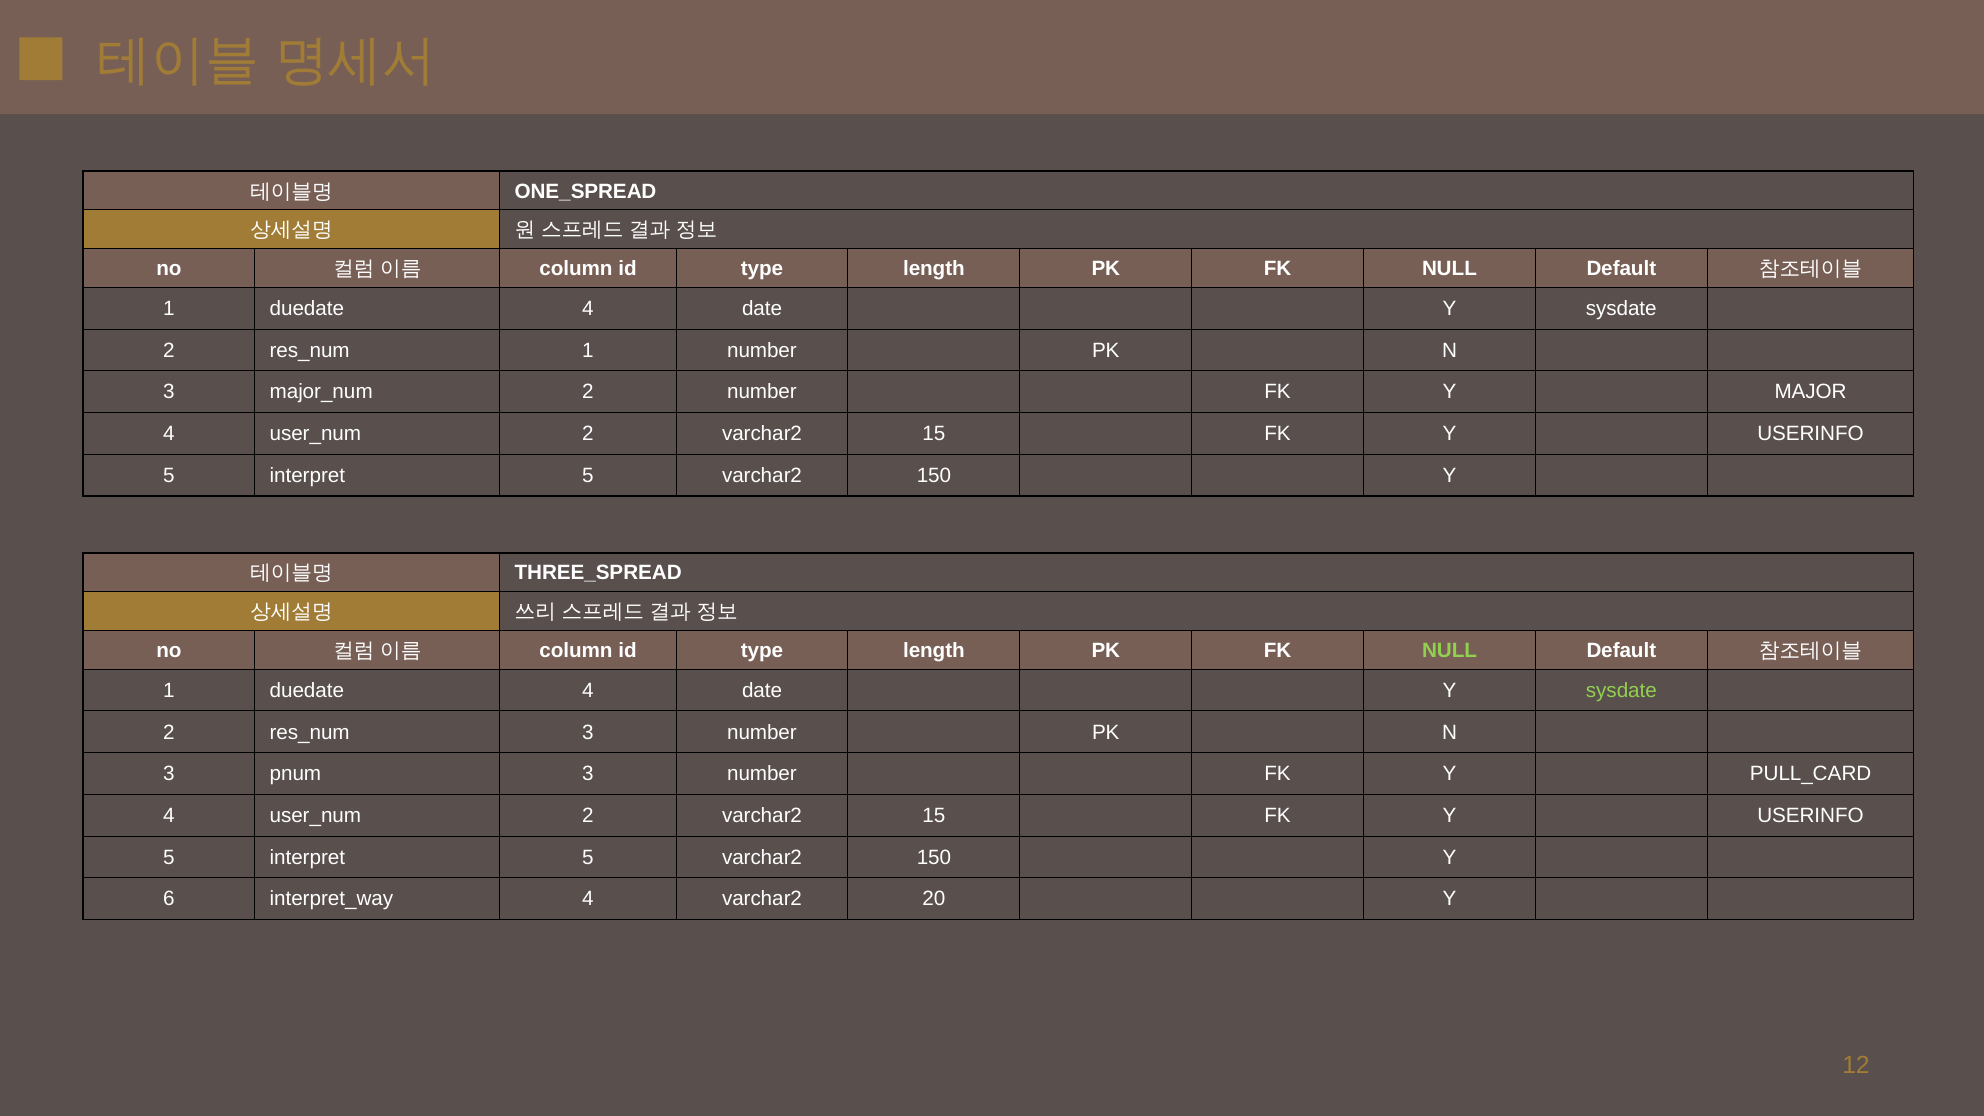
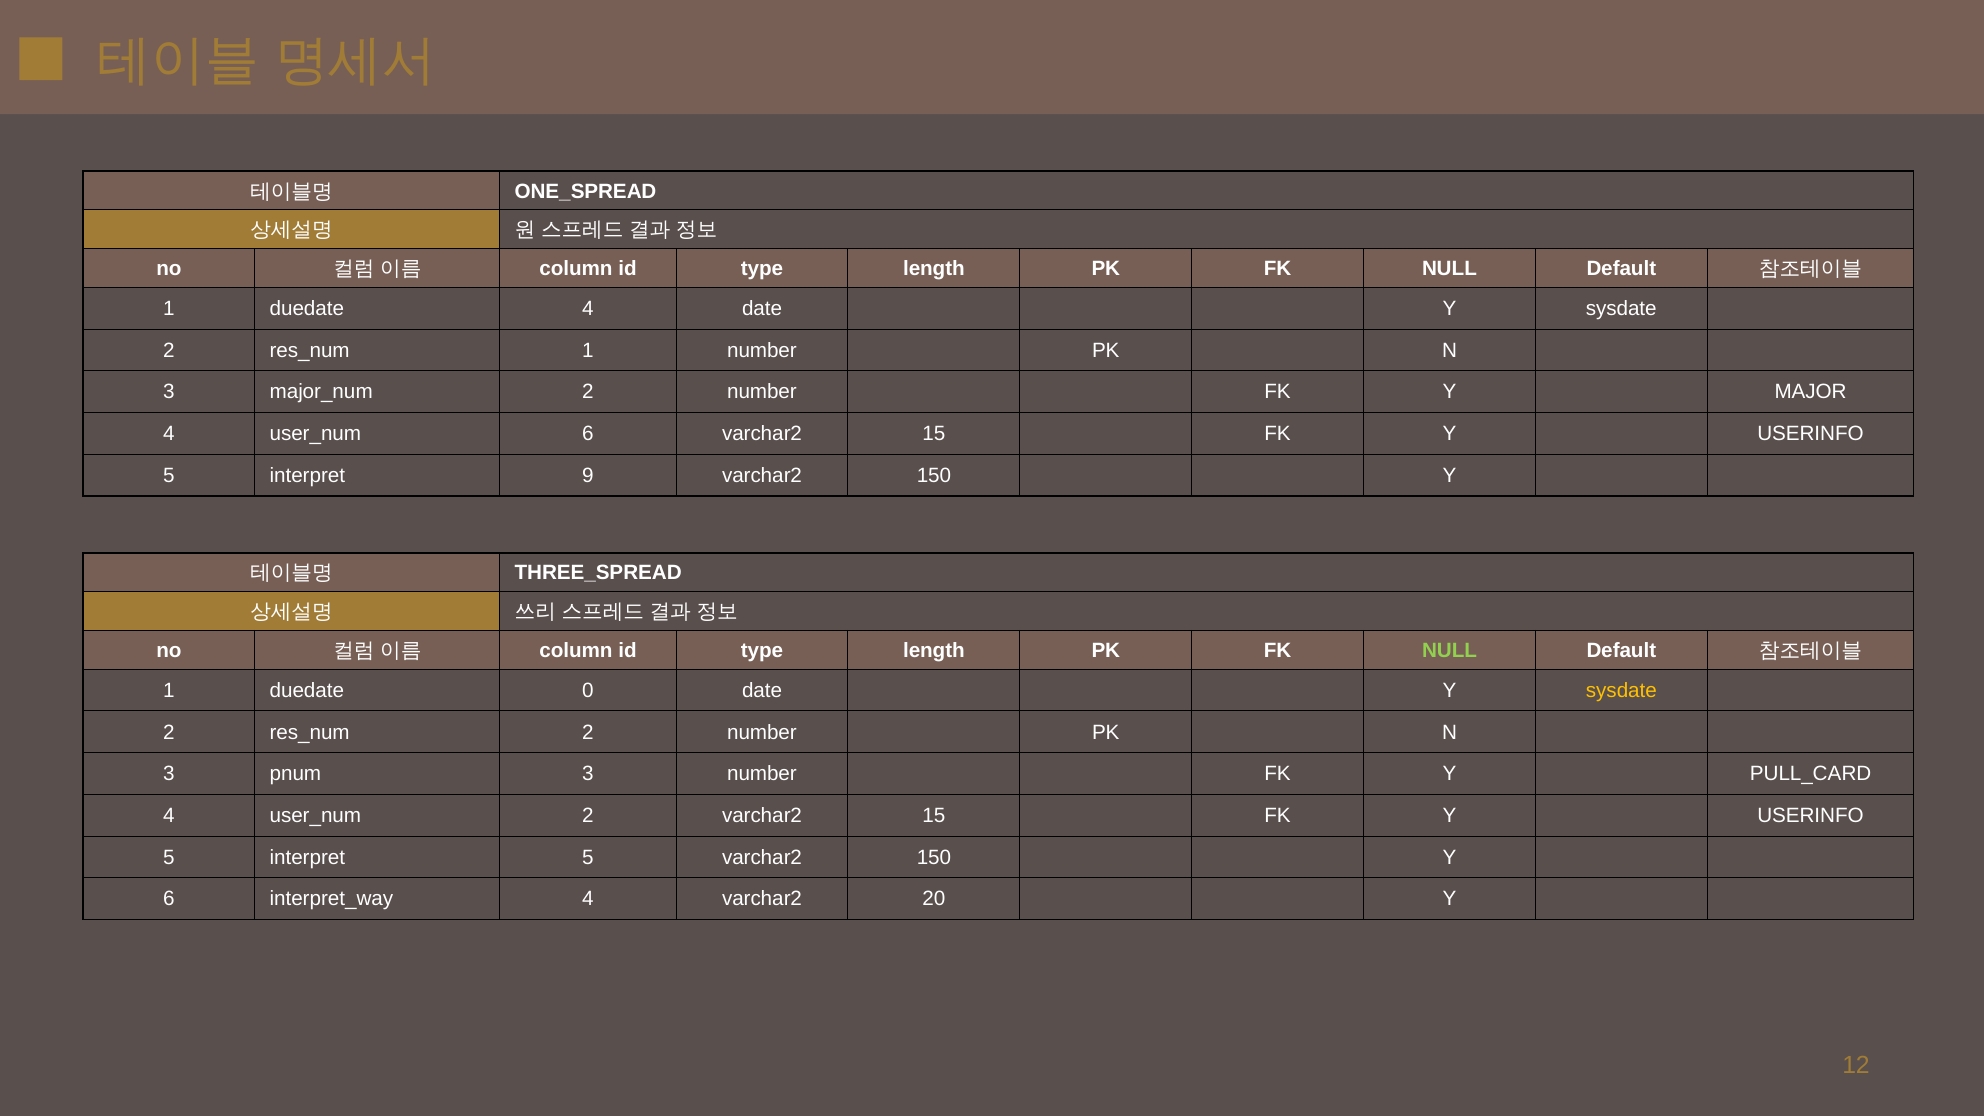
2 at (588, 434): 2 -> 6
5 at (588, 476): 5 -> 9
4 at (588, 691): 4 -> 0
sysdate at (1621, 691) colour: light green -> yellow
3 at (588, 732): 3 -> 2
